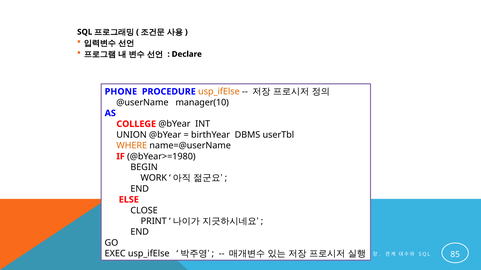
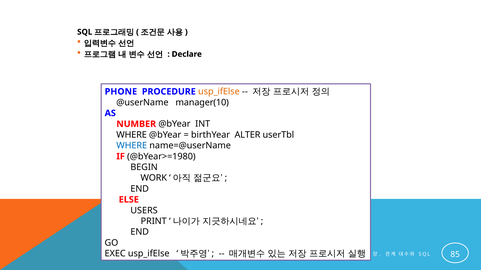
COLLEGE: COLLEGE -> NUMBER
UNION at (132, 135): UNION -> WHERE
DBMS: DBMS -> ALTER
WHERE at (132, 146) colour: orange -> blue
CLOSE: CLOSE -> USERS
